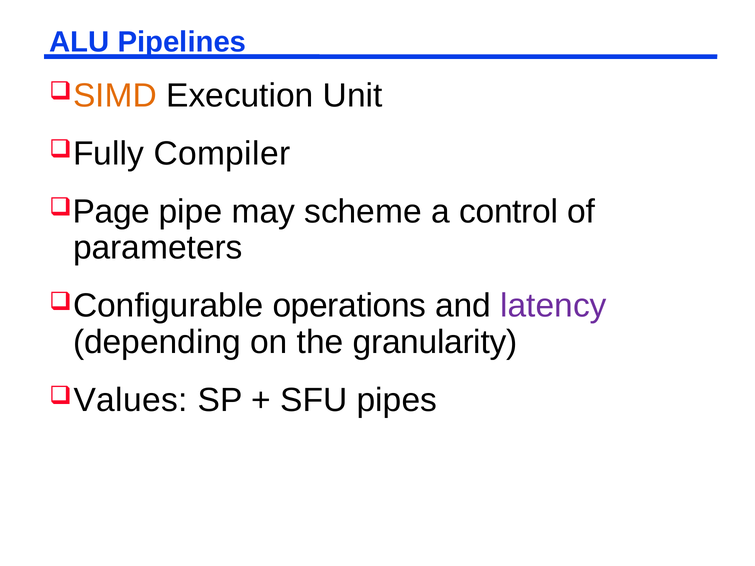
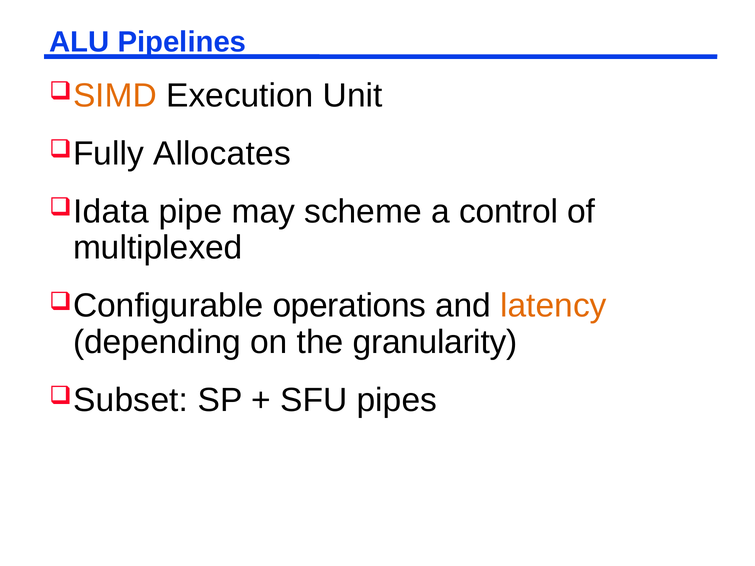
Compiler: Compiler -> Allocates
Page: Page -> Idata
parameters: parameters -> multiplexed
latency colour: purple -> orange
Values: Values -> Subset
